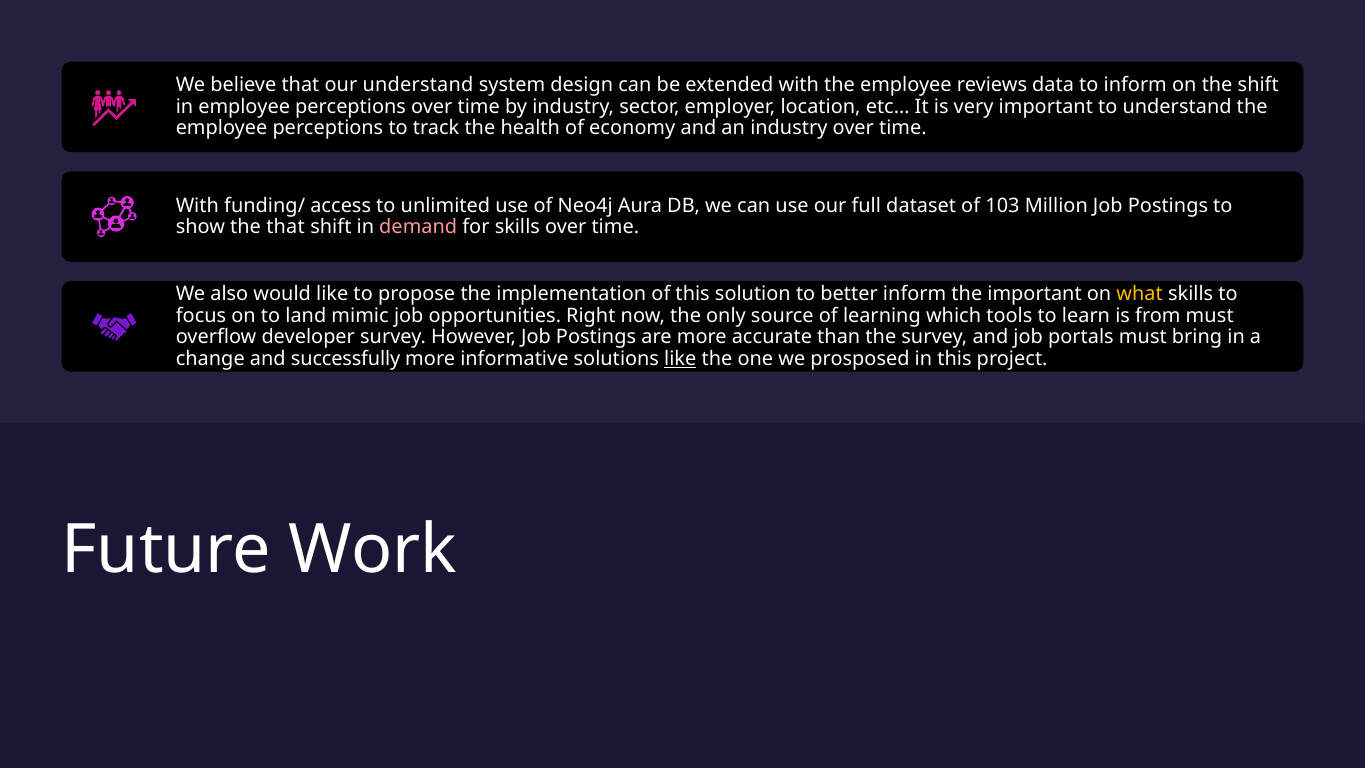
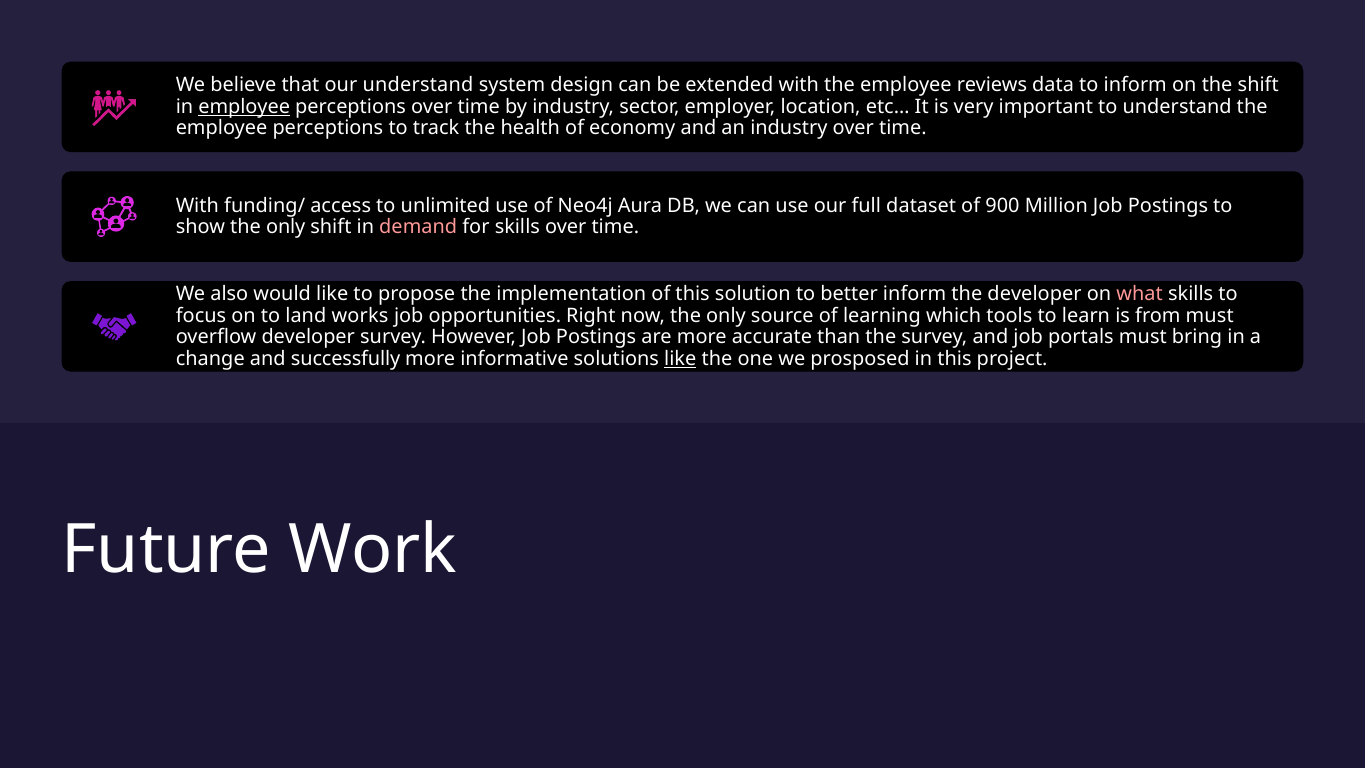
employee at (244, 107) underline: none -> present
103: 103 -> 900
show the that: that -> only
the important: important -> developer
what colour: yellow -> pink
mimic: mimic -> works
